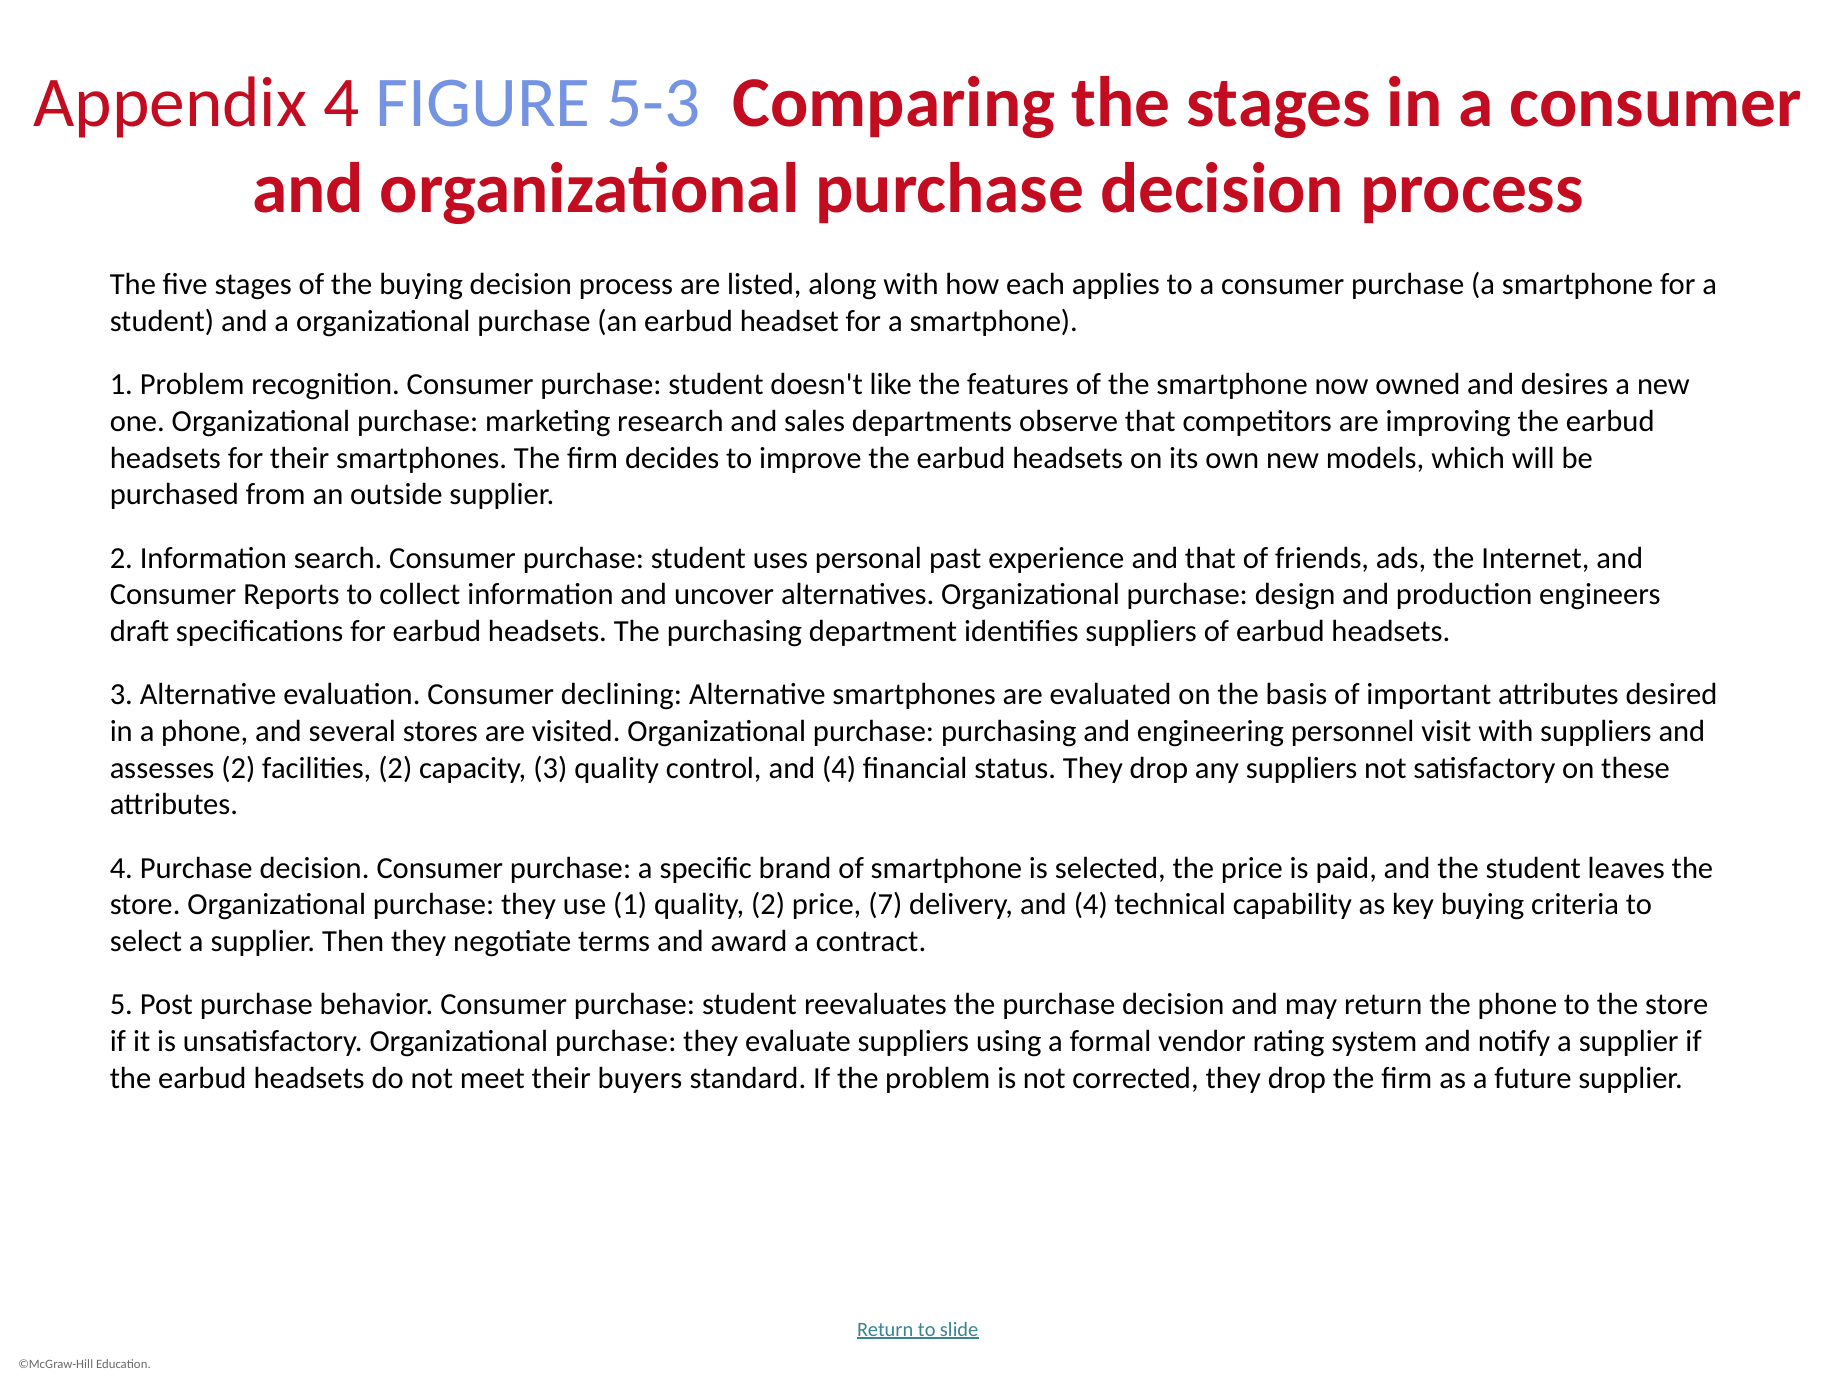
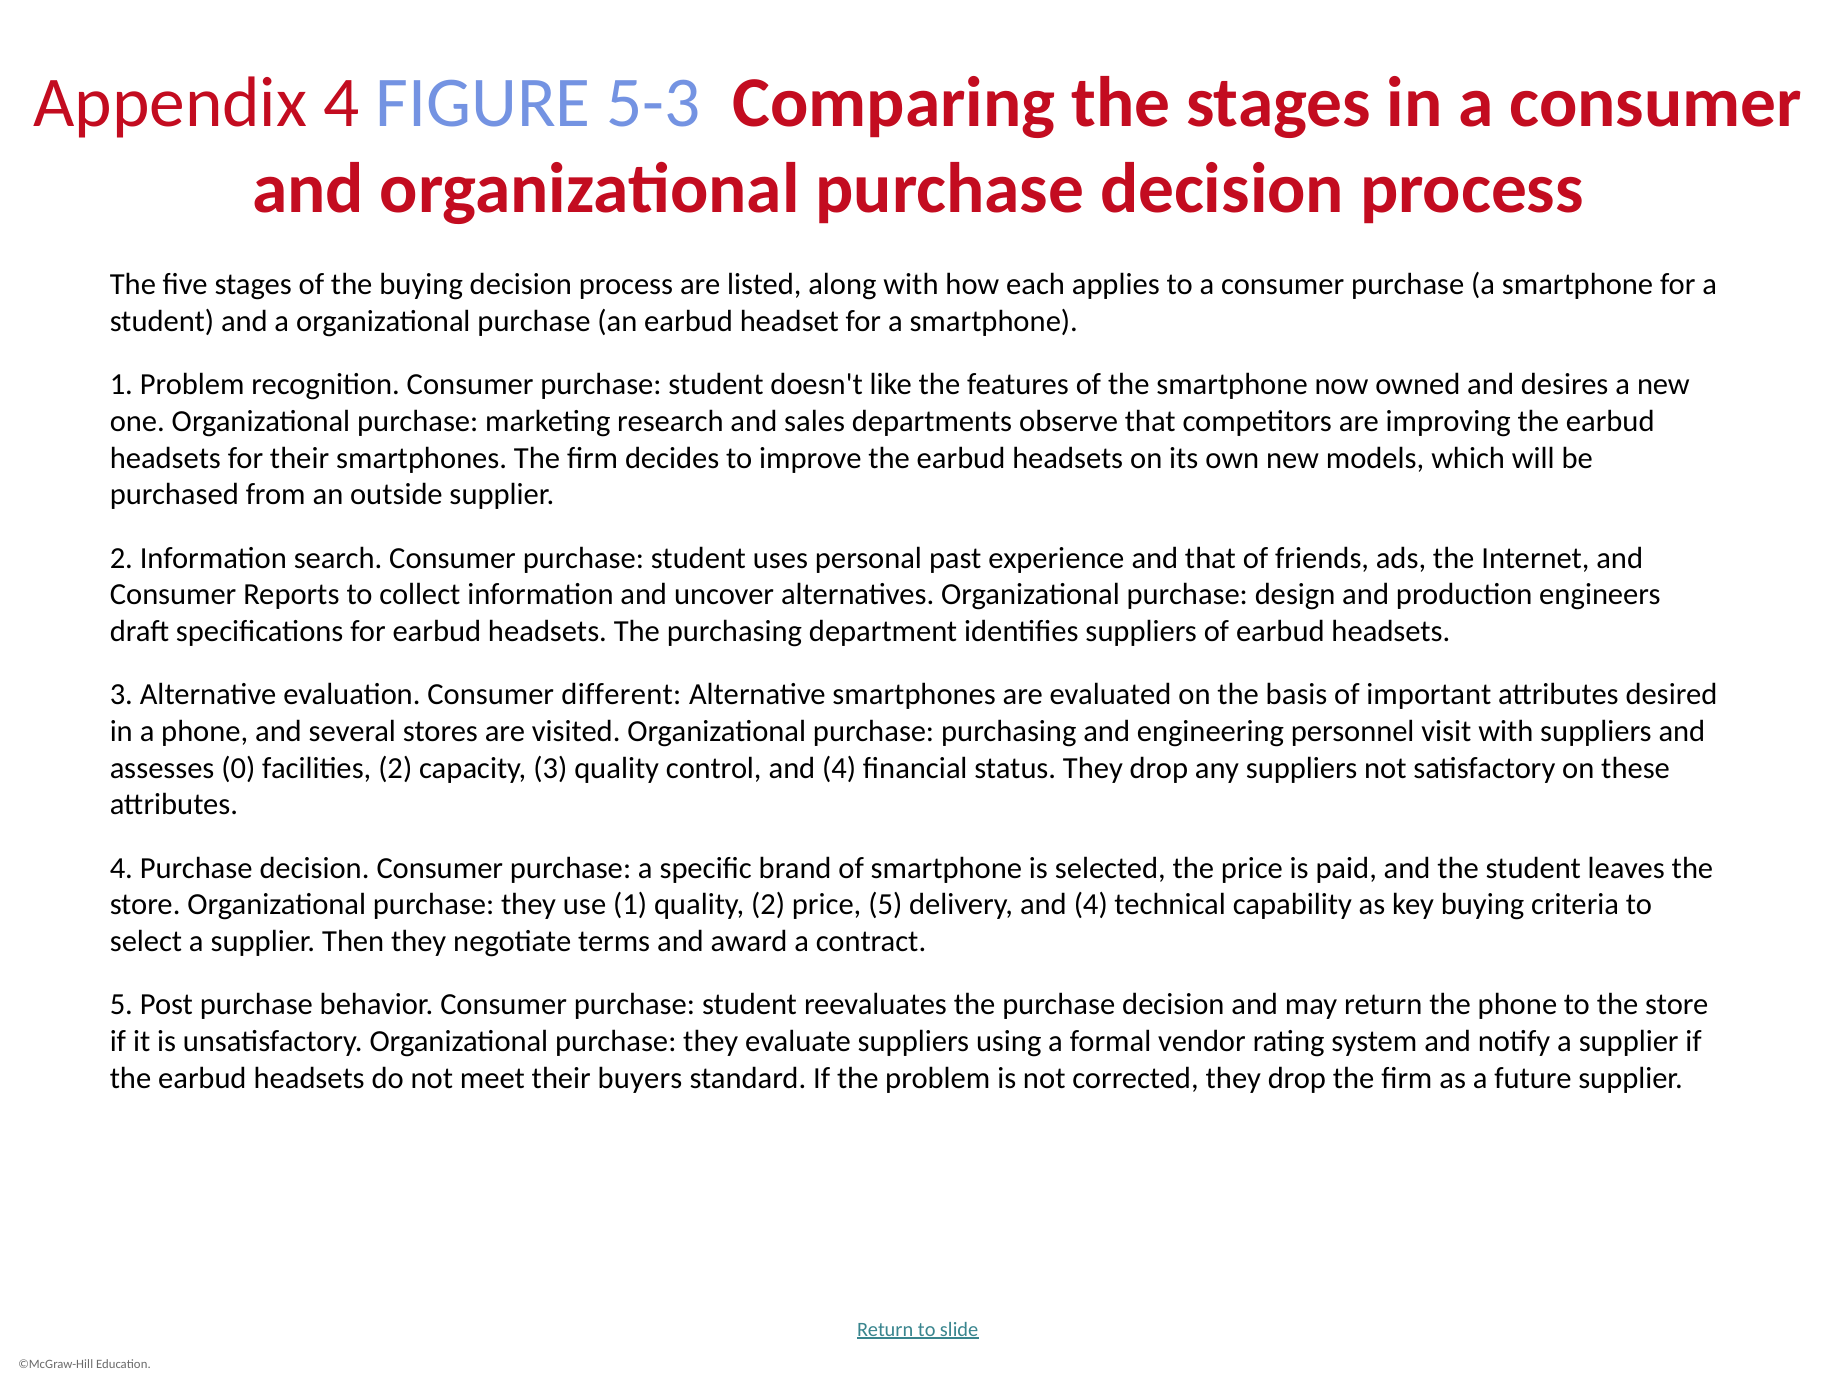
declining: declining -> different
assesses 2: 2 -> 0
price 7: 7 -> 5
